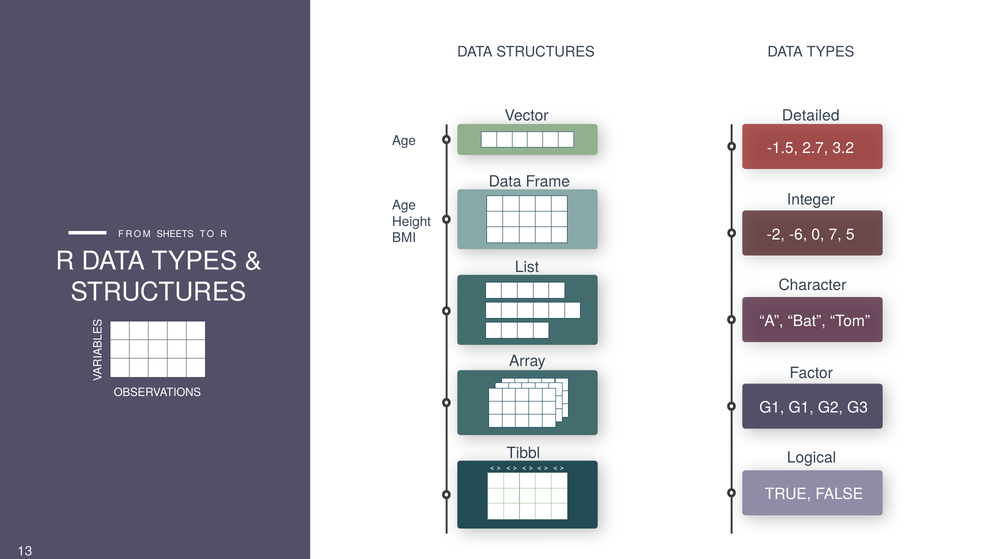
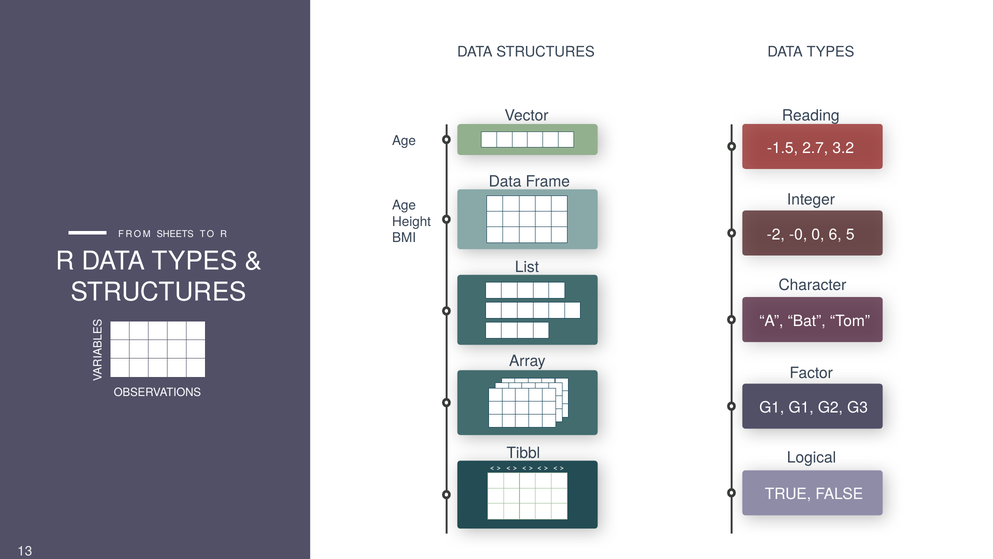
Detailed: Detailed -> Reading
-6: -6 -> -0
7: 7 -> 6
